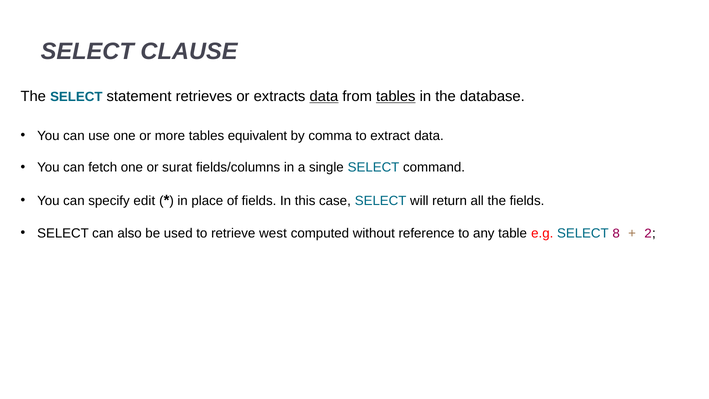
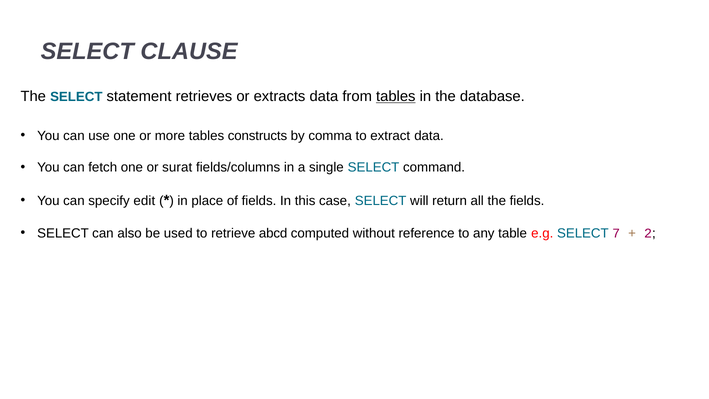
data at (324, 96) underline: present -> none
equivalent: equivalent -> constructs
west: west -> abcd
8: 8 -> 7
